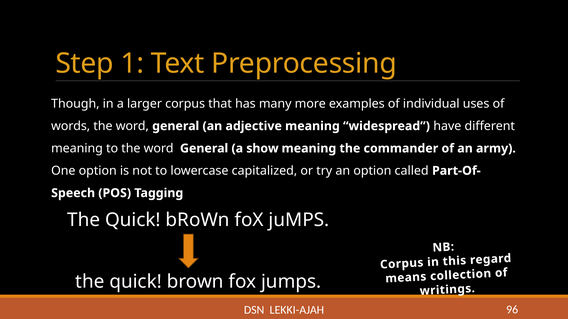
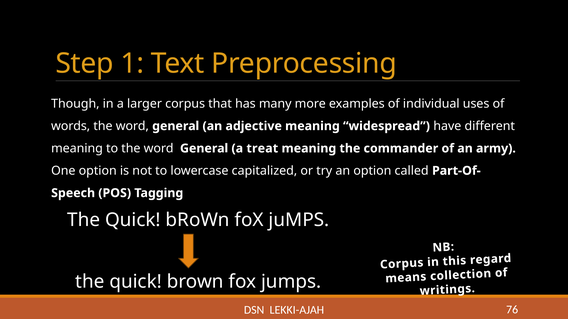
show: show -> treat
96: 96 -> 76
